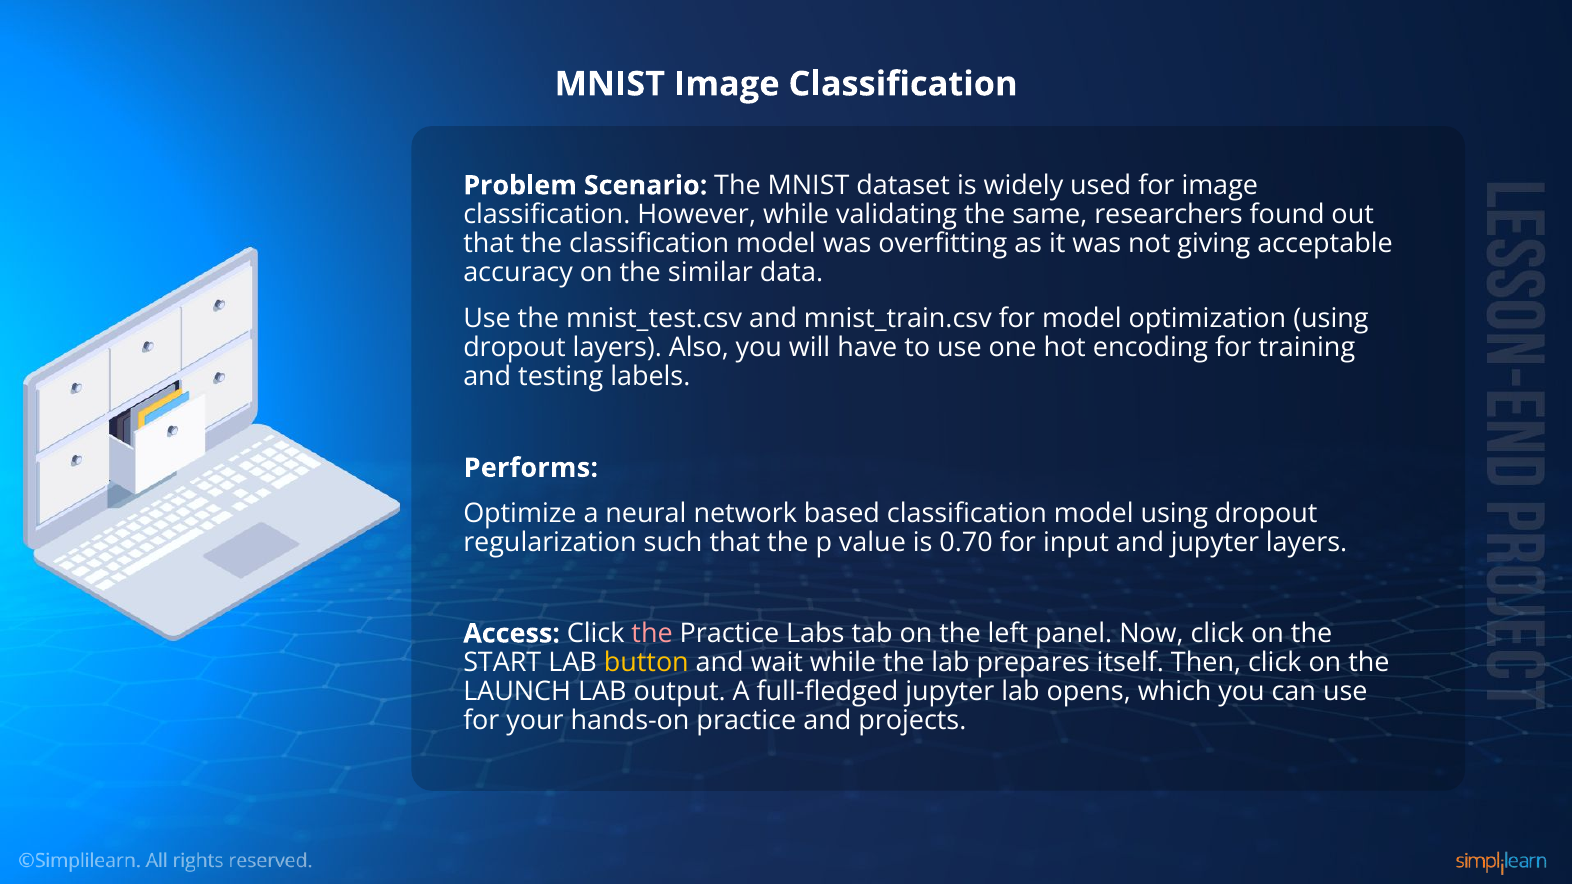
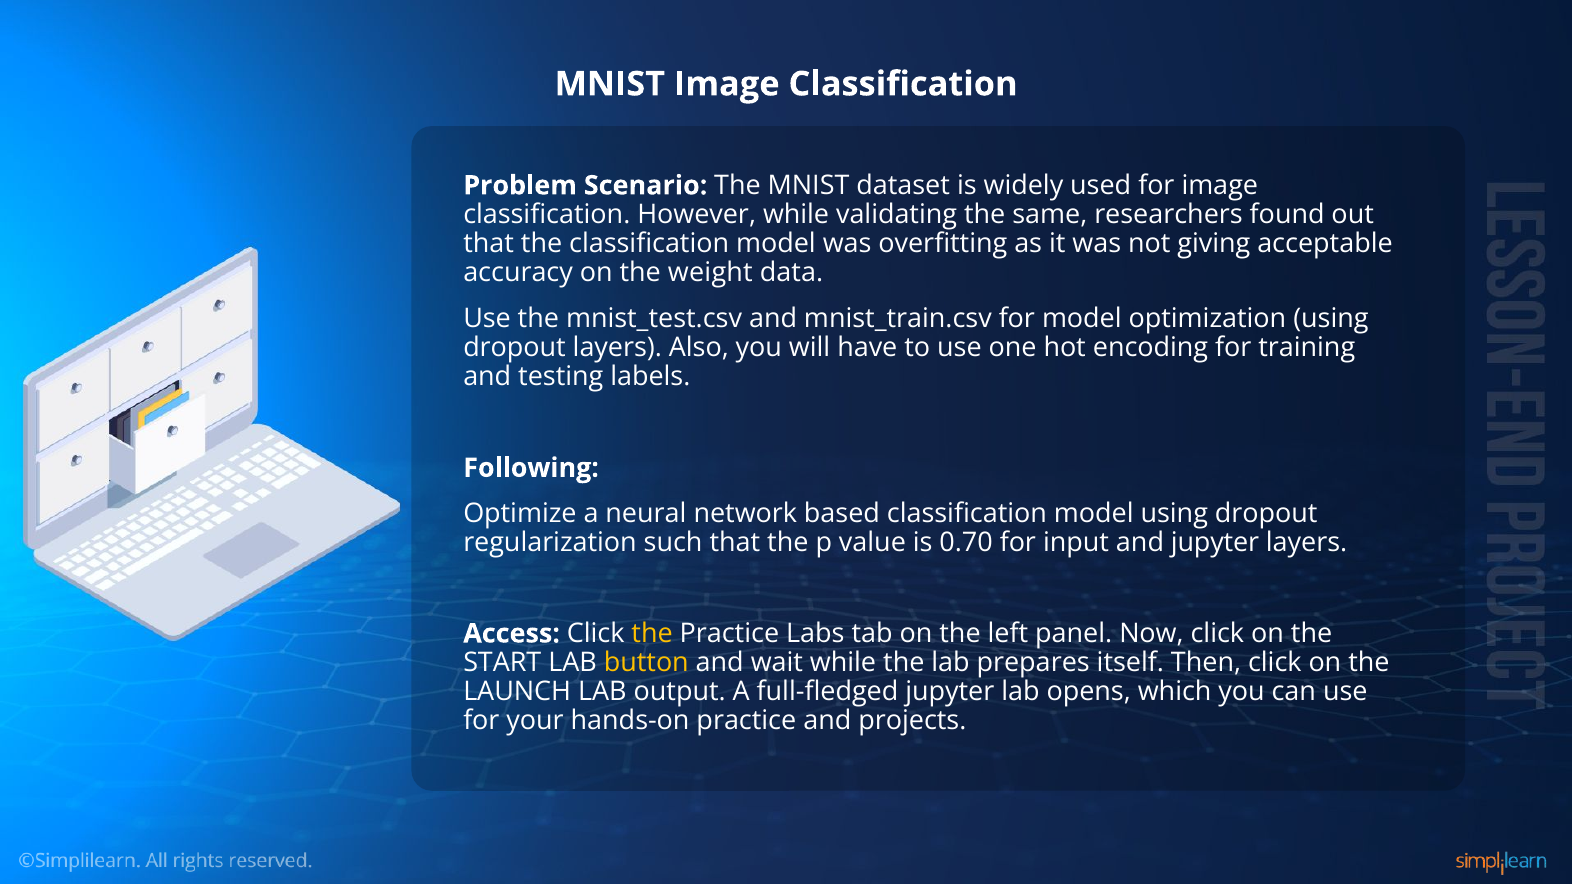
similar: similar -> weight
Performs: Performs -> Following
the at (652, 634) colour: pink -> yellow
